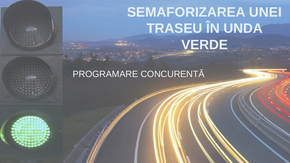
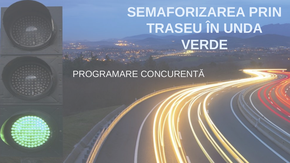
UNEI: UNEI -> PRIN
